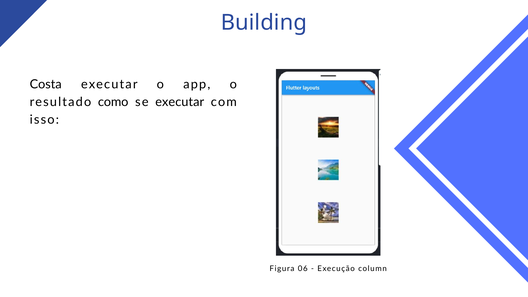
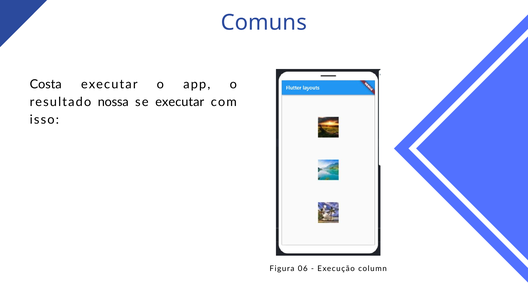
Building: Building -> Comuns
como: como -> nossa
